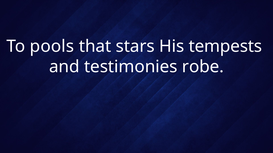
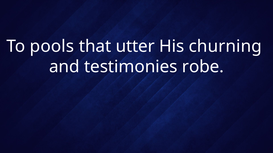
stars: stars -> utter
tempests: tempests -> churning
